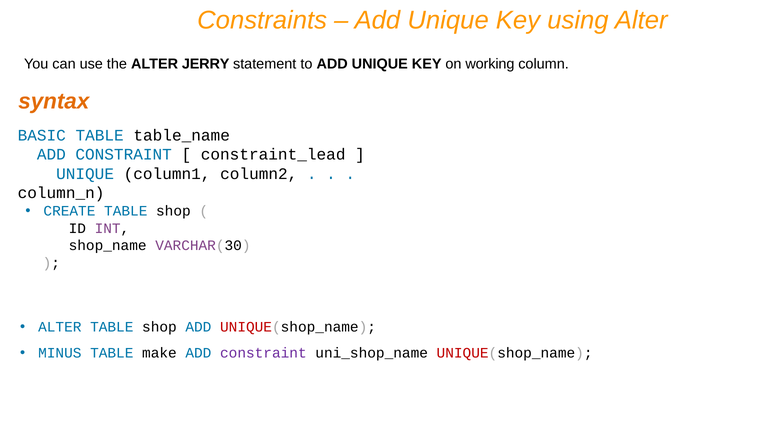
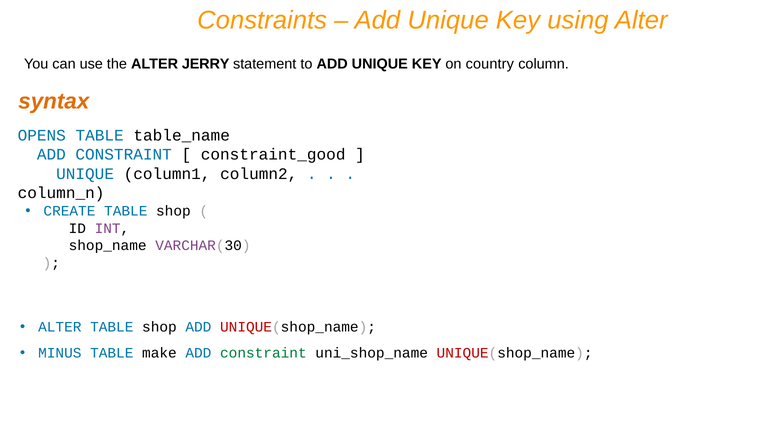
working: working -> country
BASIC: BASIC -> OPENS
constraint_lead: constraint_lead -> constraint_good
constraint at (263, 353) colour: purple -> green
